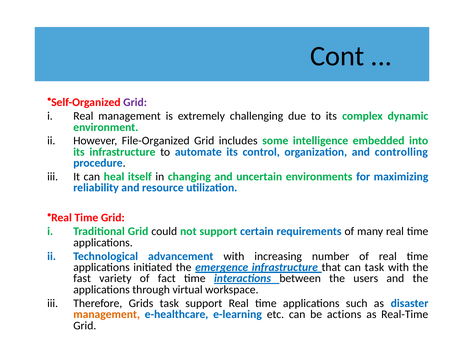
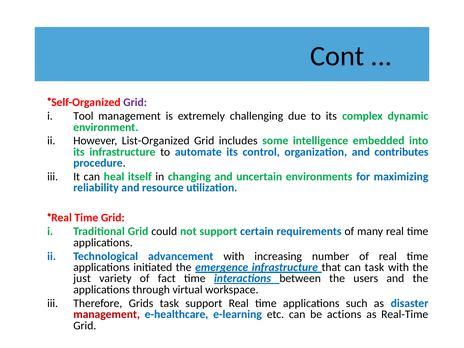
Real at (83, 116): Real -> Tool
File-Organized: File-Organized -> List-Organized
controlling: controlling -> contributes
fast: fast -> just
management at (107, 314) colour: orange -> red
